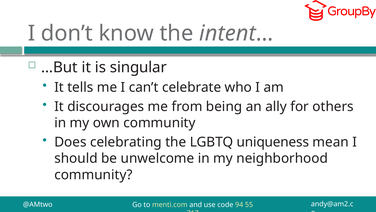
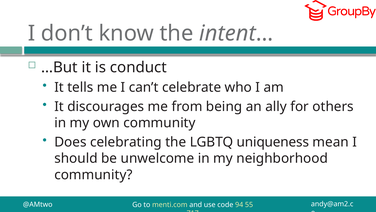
singular: singular -> conduct
